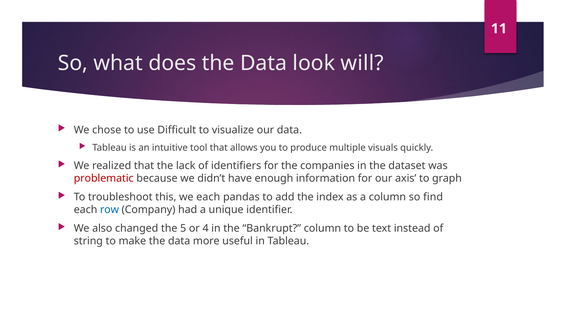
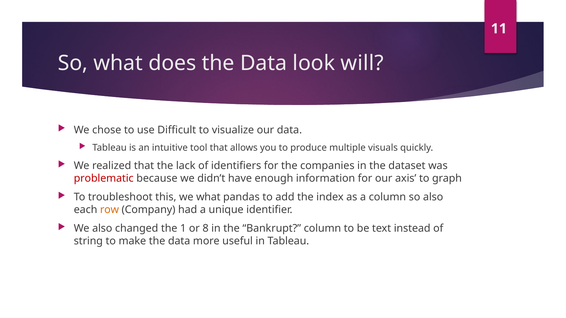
we each: each -> what
so find: find -> also
row colour: blue -> orange
5: 5 -> 1
4: 4 -> 8
